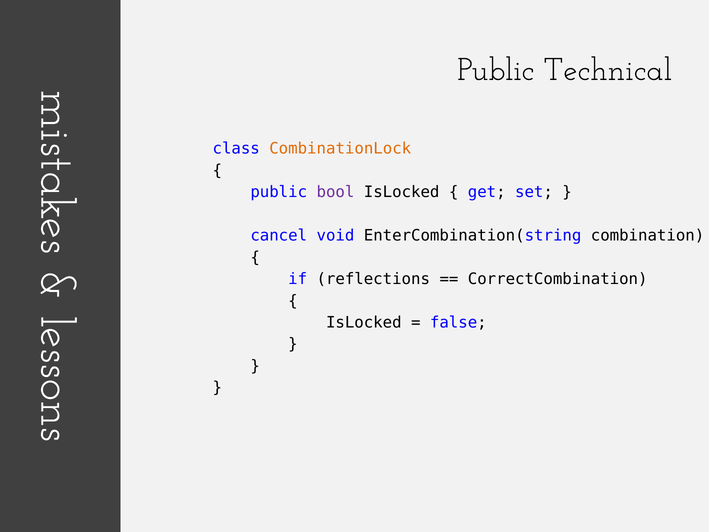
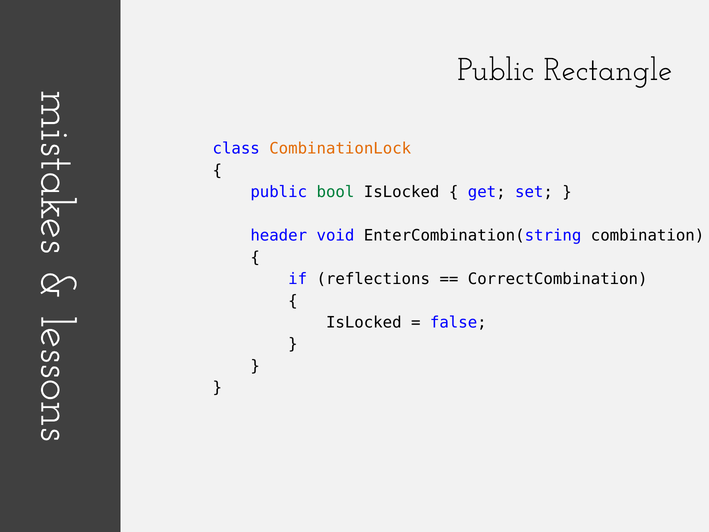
Technical: Technical -> Rectangle
bool colour: purple -> green
cancel: cancel -> header
